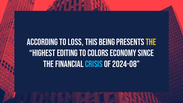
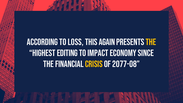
BEING: BEING -> AGAIN
COLORS: COLORS -> IMPACT
CRISIS colour: light blue -> yellow
2024-08: 2024-08 -> 2077-08
